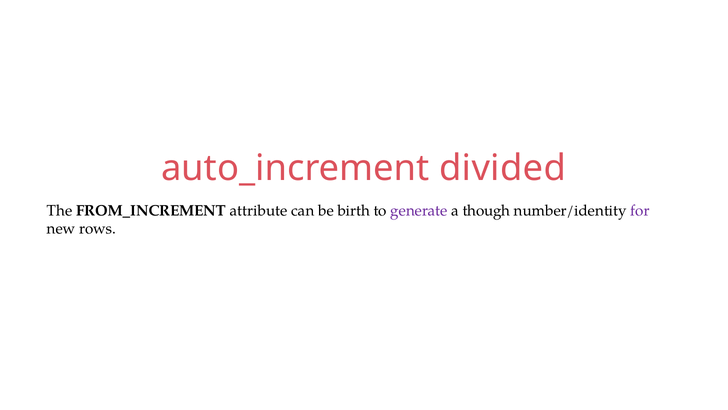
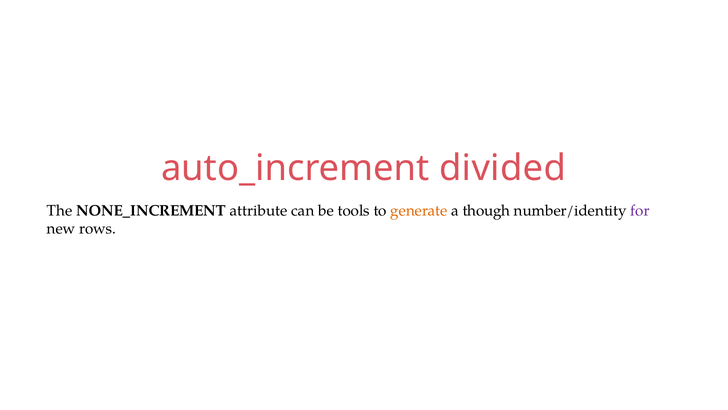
FROM_INCREMENT: FROM_INCREMENT -> NONE_INCREMENT
birth: birth -> tools
generate colour: purple -> orange
